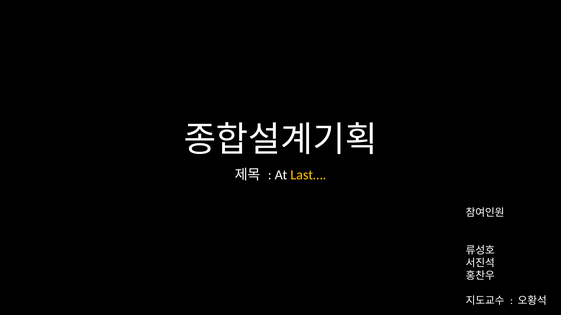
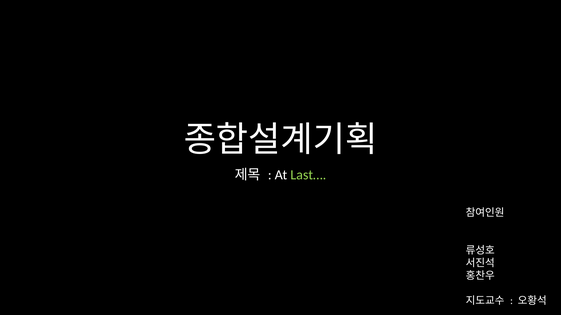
Last… colour: yellow -> light green
